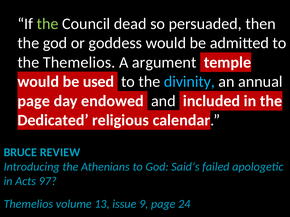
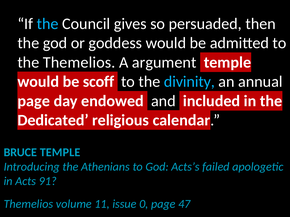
the at (48, 24) colour: light green -> light blue
dead: dead -> gives
used: used -> scoff
BRUCE REVIEW: REVIEW -> TEMPLE
Said’s: Said’s -> Acts’s
97: 97 -> 91
13: 13 -> 11
9: 9 -> 0
24: 24 -> 47
